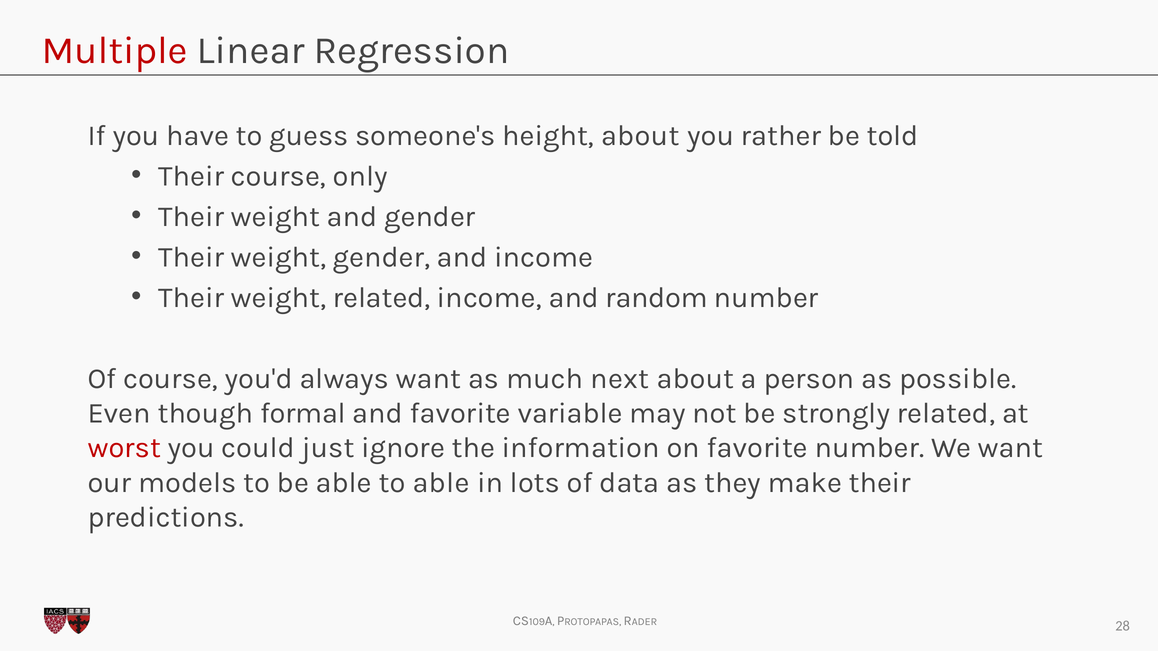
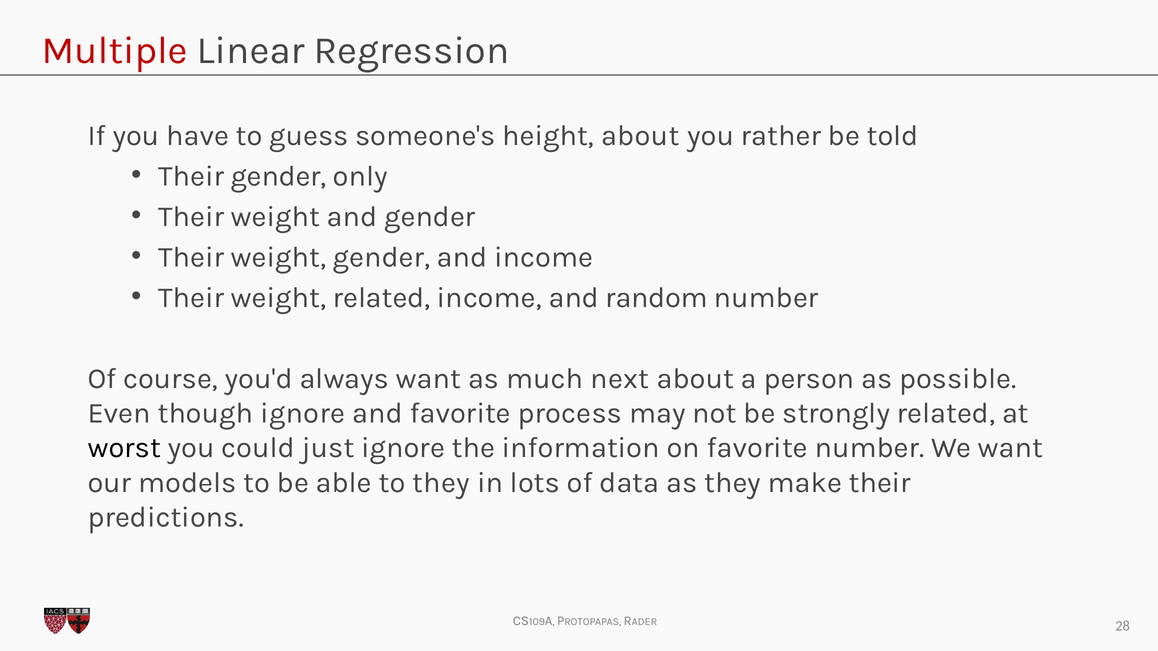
Their course: course -> gender
though formal: formal -> ignore
variable: variable -> process
worst colour: red -> black
to able: able -> they
